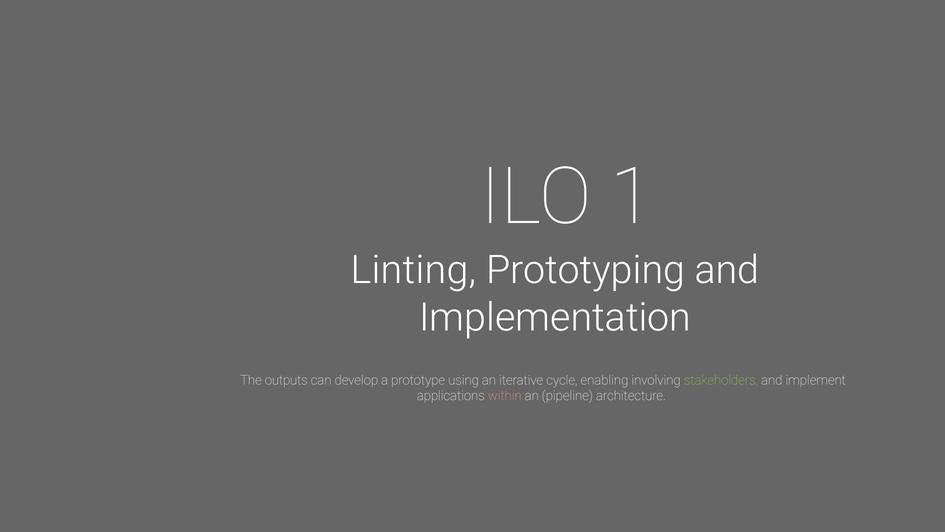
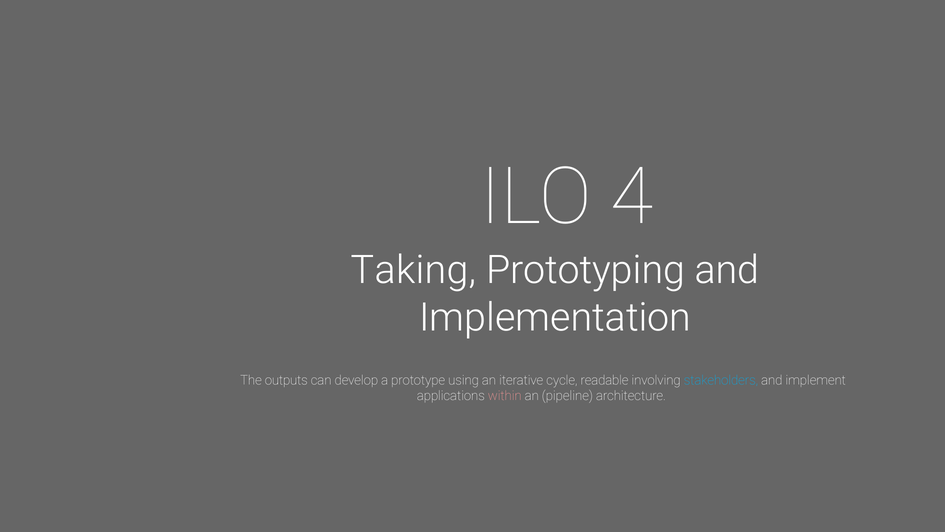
1: 1 -> 4
Linting: Linting -> Taking
enabling: enabling -> readable
stakeholders colour: light green -> light blue
